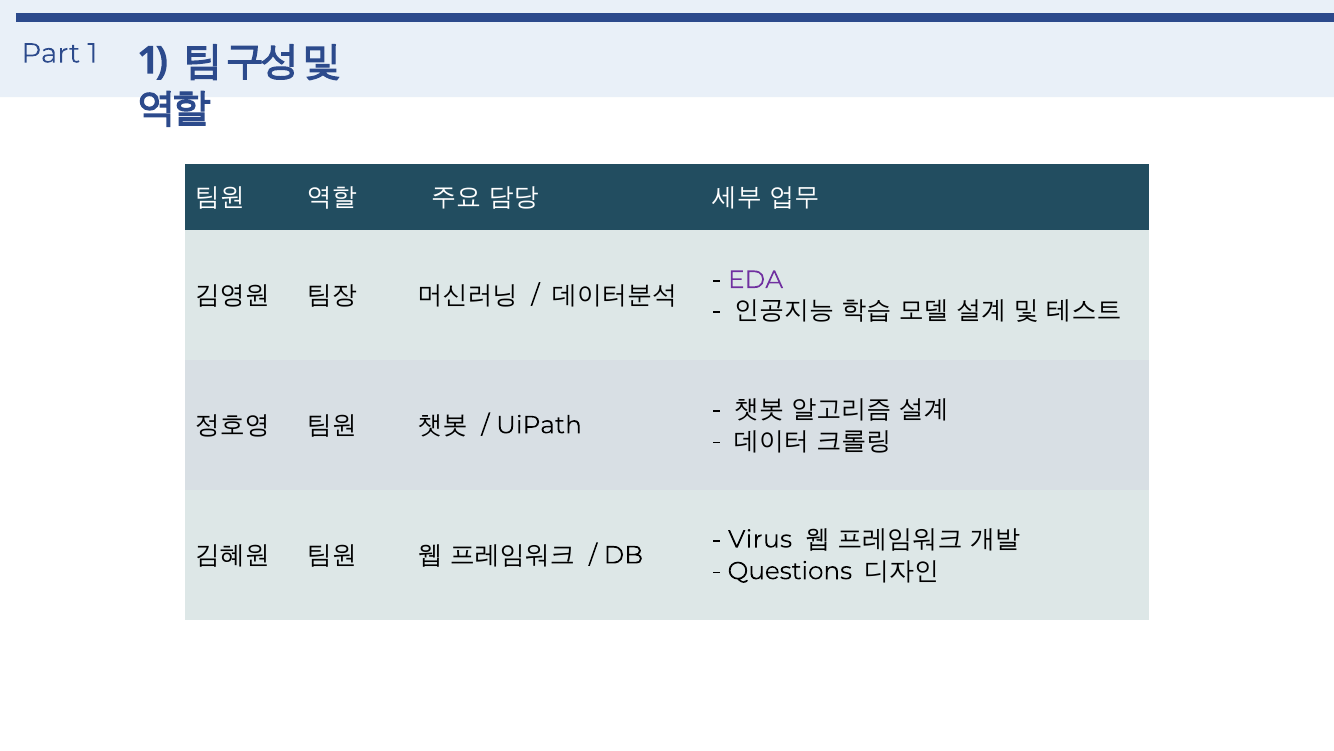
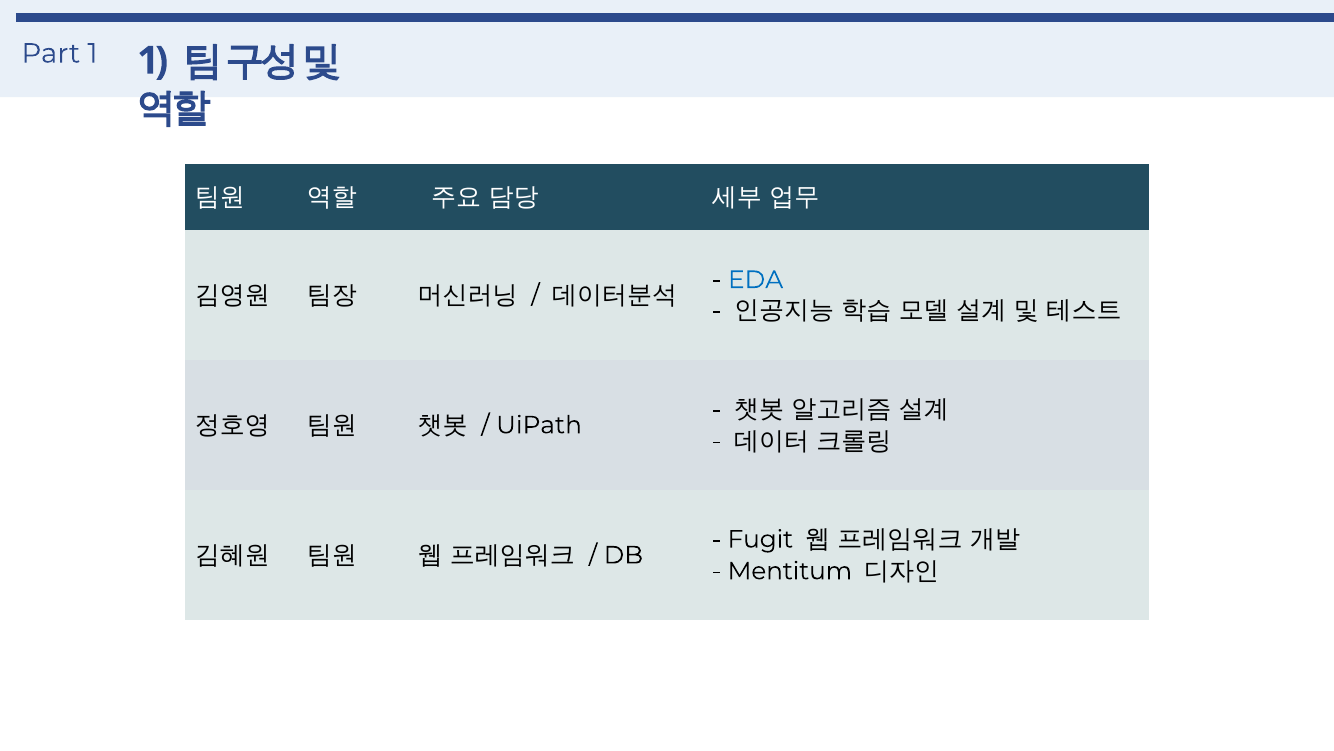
EDA colour: purple -> blue
Virus: Virus -> Fugit
Questions: Questions -> Mentitum
